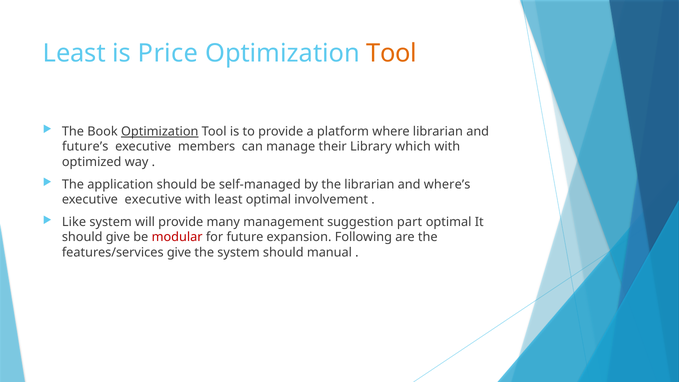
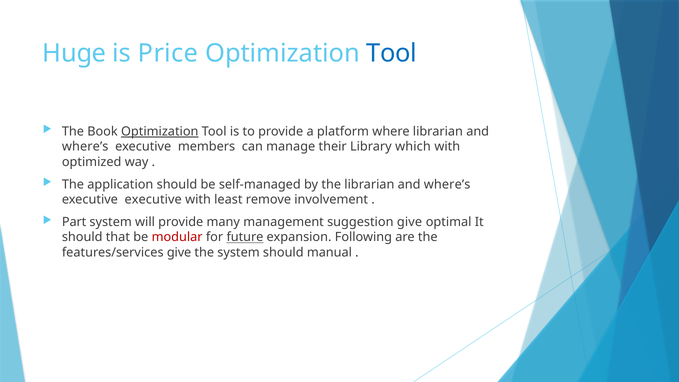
Least at (74, 54): Least -> Huge
Tool at (392, 54) colour: orange -> blue
future’s at (85, 147): future’s -> where’s
least optimal: optimal -> remove
Like: Like -> Part
suggestion part: part -> give
should give: give -> that
future underline: none -> present
